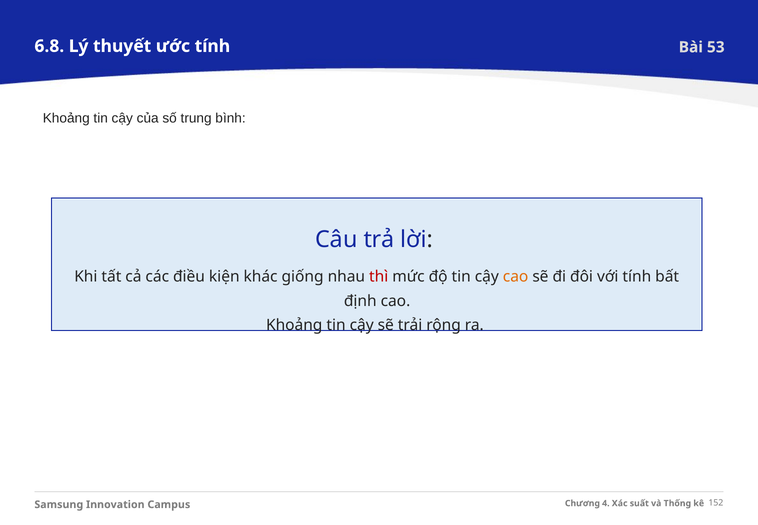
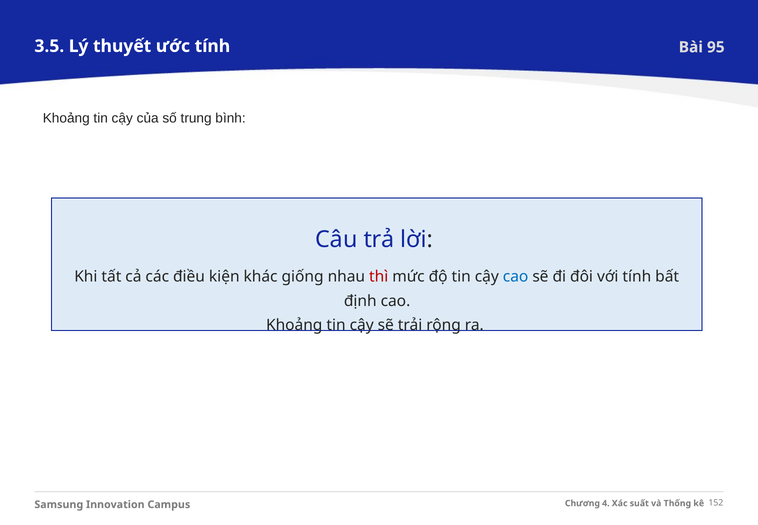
6.8: 6.8 -> 3.5
53: 53 -> 95
cao at (516, 277) colour: orange -> blue
